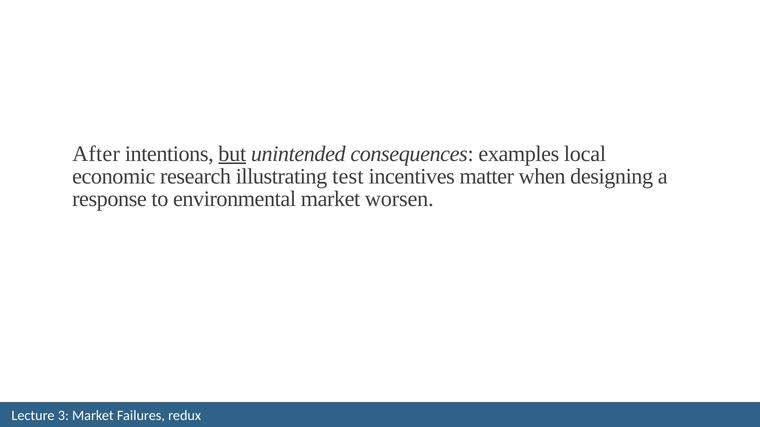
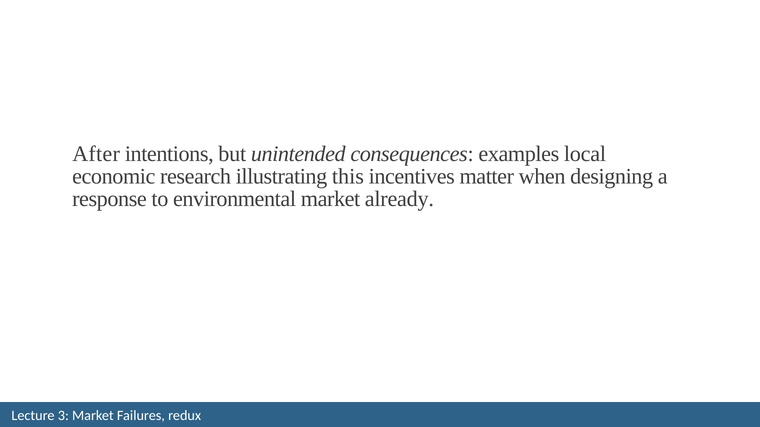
but underline: present -> none
test: test -> this
worsen: worsen -> already
